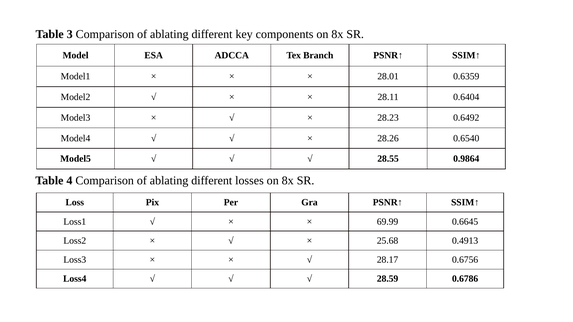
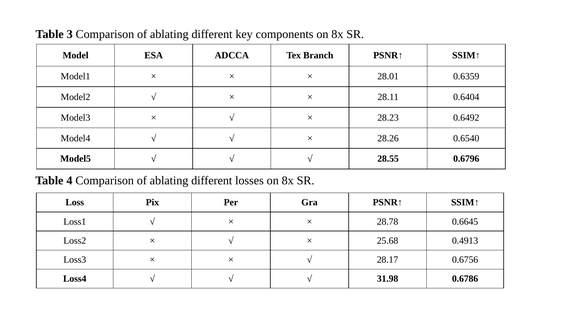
0.9864: 0.9864 -> 0.6796
69.99: 69.99 -> 28.78
28.59: 28.59 -> 31.98
